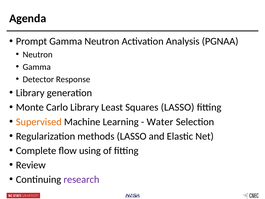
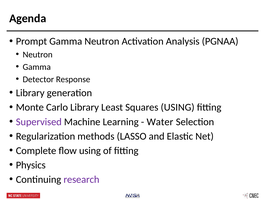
Squares LASSO: LASSO -> USING
Supervised colour: orange -> purple
Review: Review -> Physics
